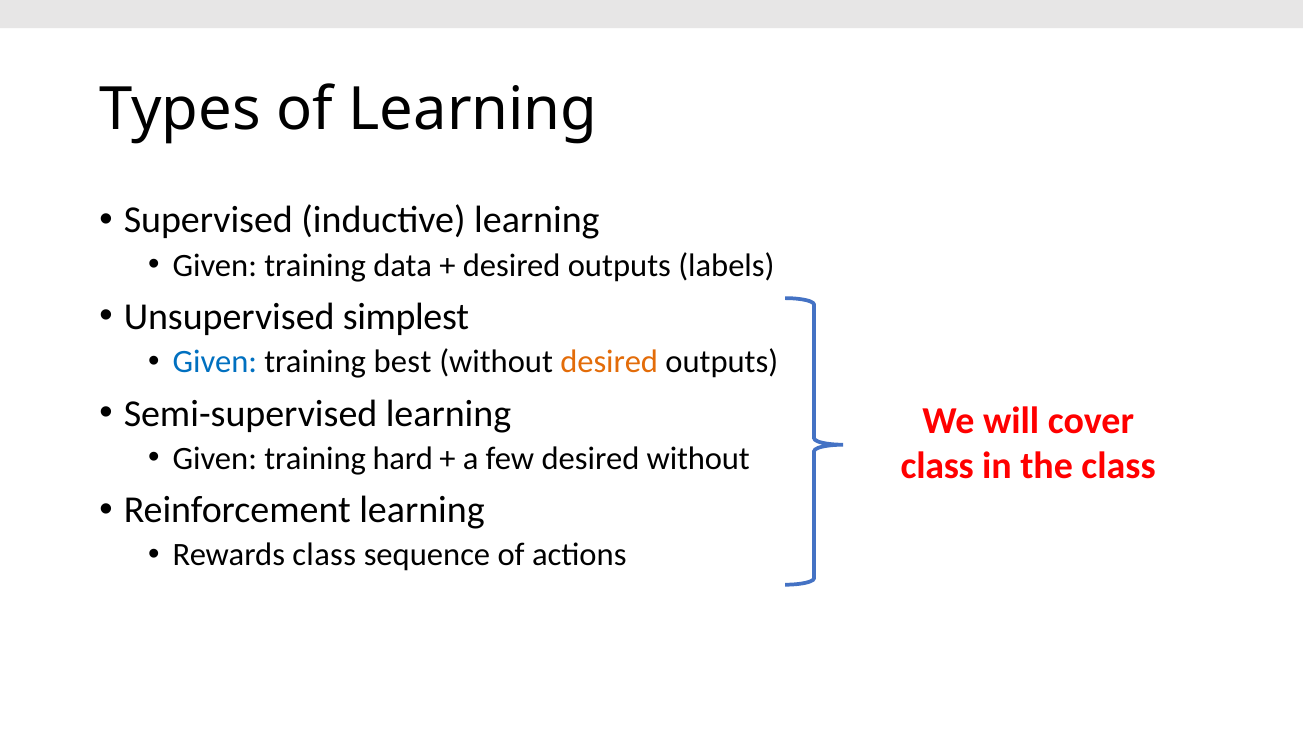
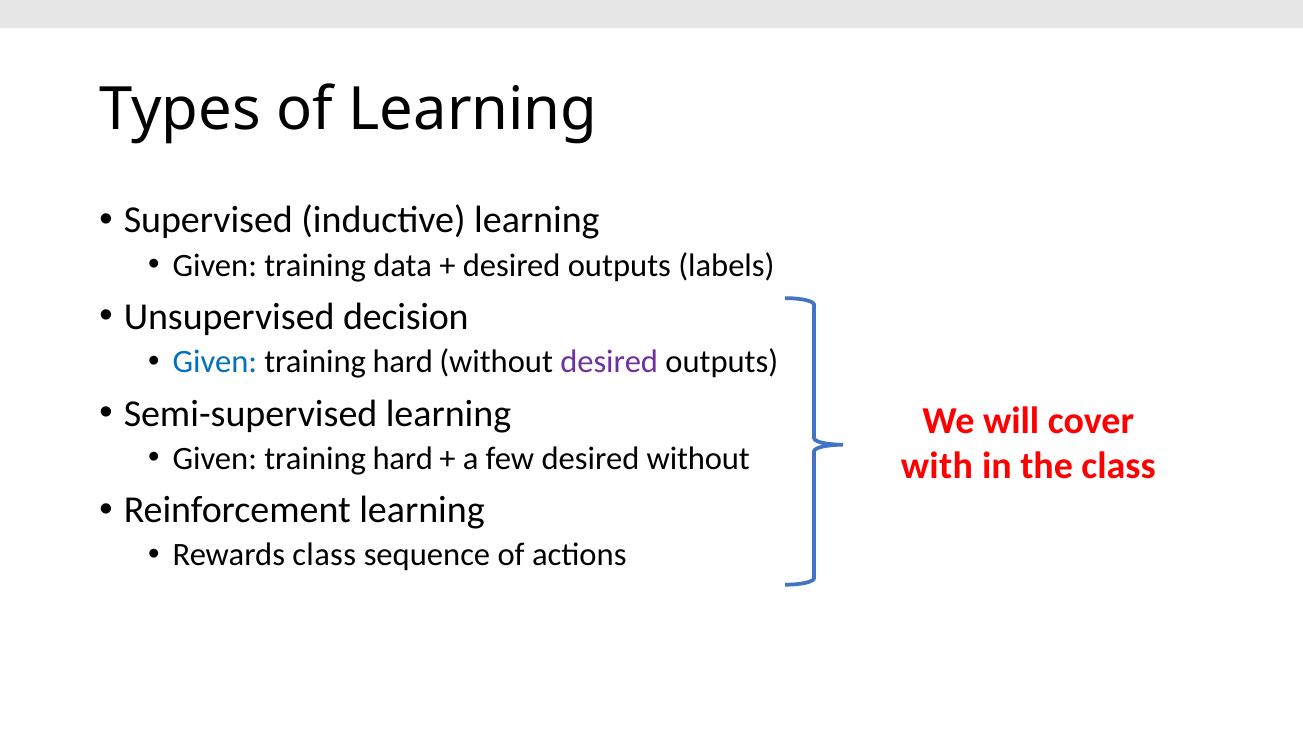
simplest: simplest -> decision
best at (402, 362): best -> hard
desired at (609, 362) colour: orange -> purple
class at (937, 466): class -> with
